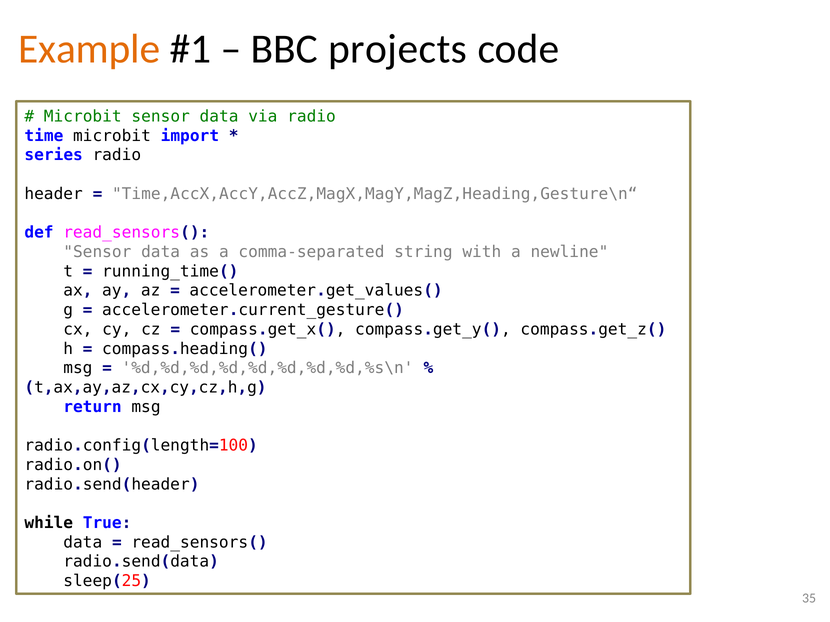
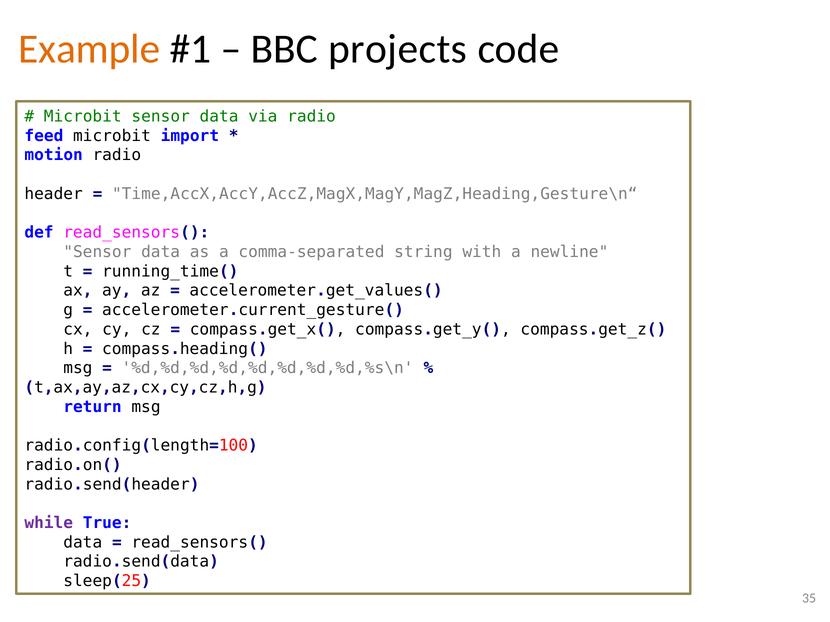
time: time -> feed
series: series -> motion
while colour: black -> purple
